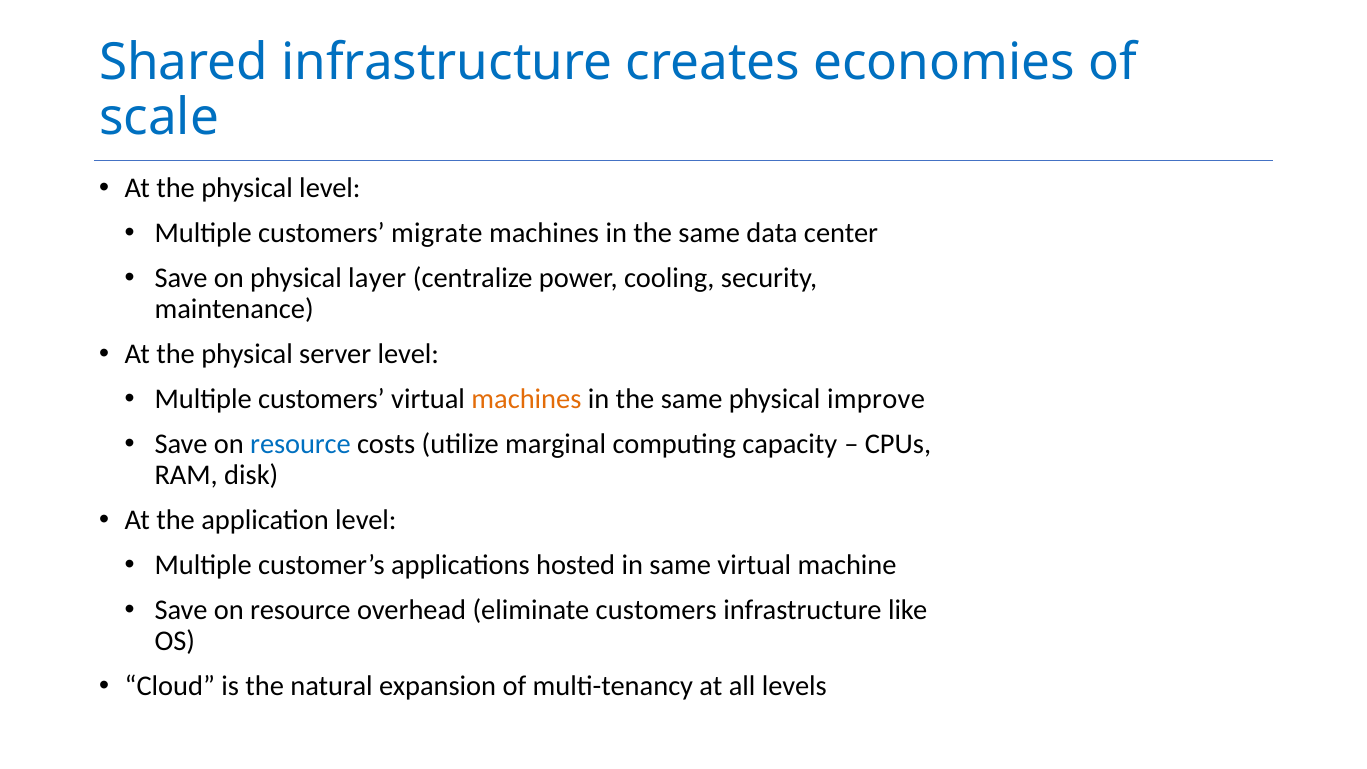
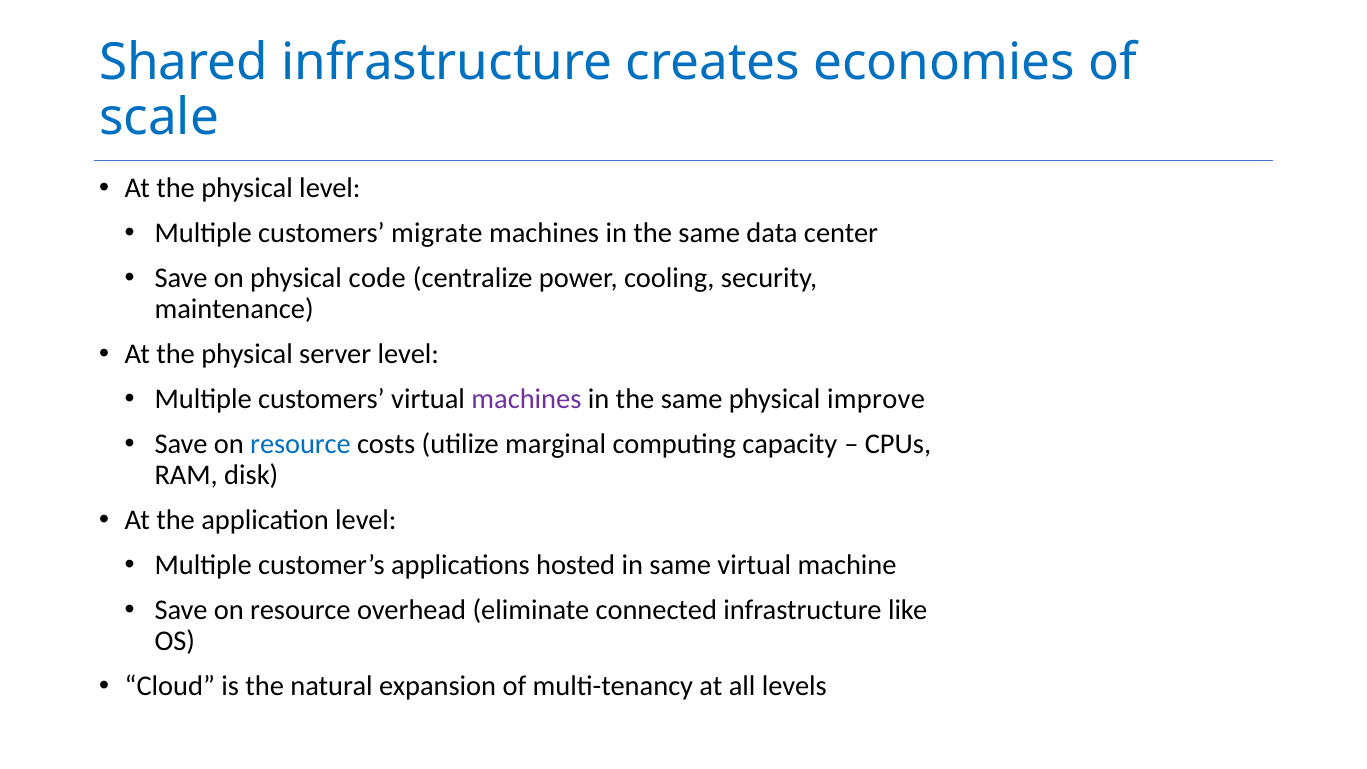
layer: layer -> code
machines at (526, 399) colour: orange -> purple
eliminate customers: customers -> connected
